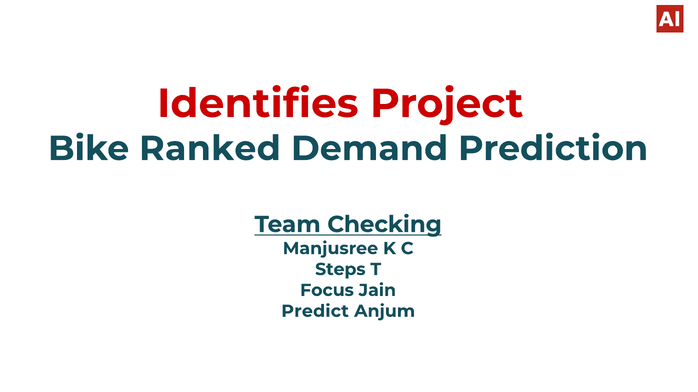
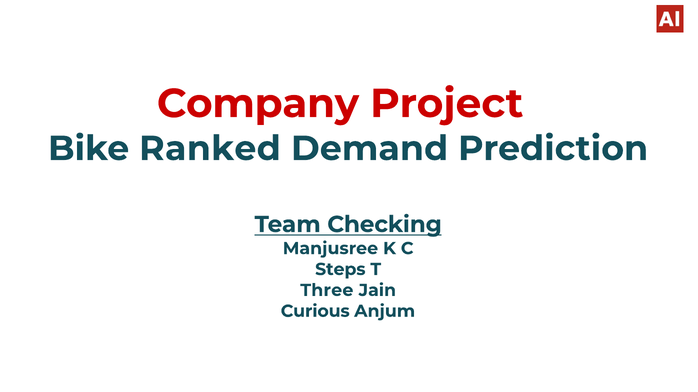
Identifies: Identifies -> Company
Focus: Focus -> Three
Predict: Predict -> Curious
